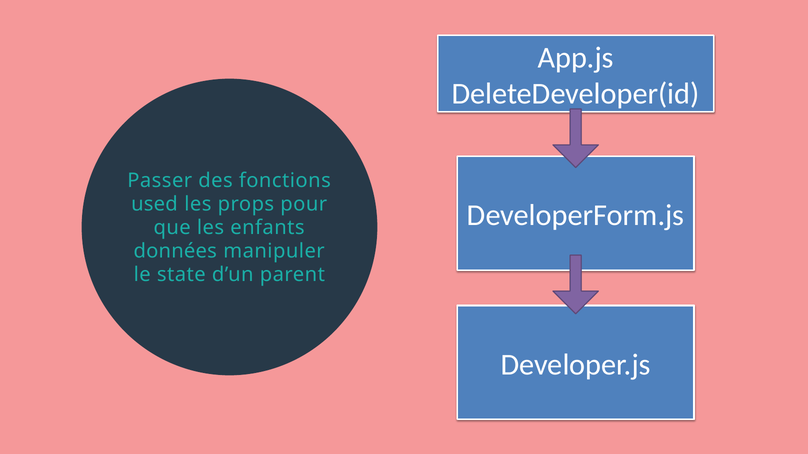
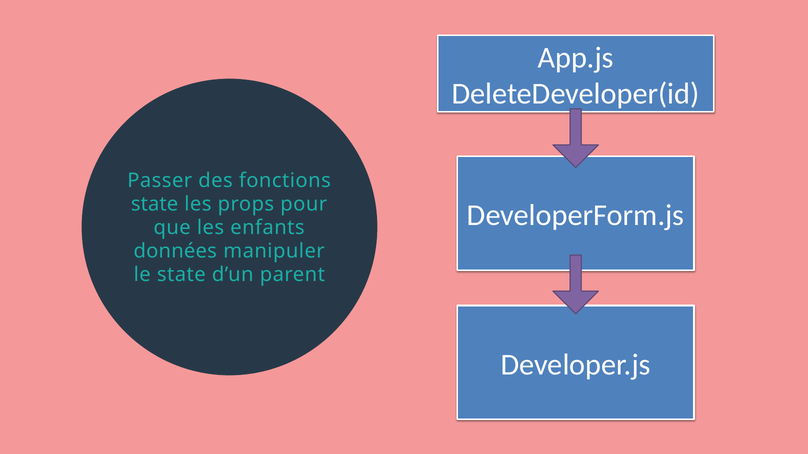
used at (154, 204): used -> state
